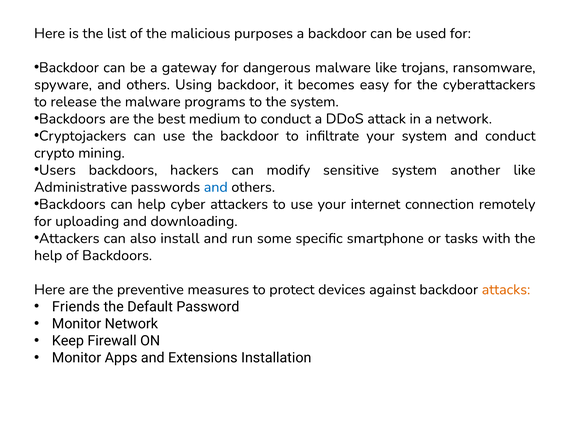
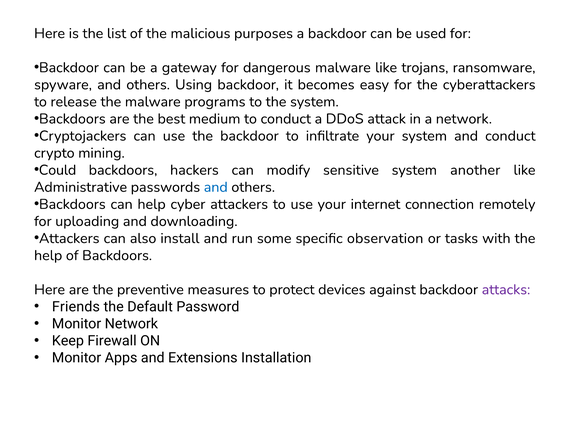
Users: Users -> Could
smartphone: smartphone -> observation
attacks colour: orange -> purple
